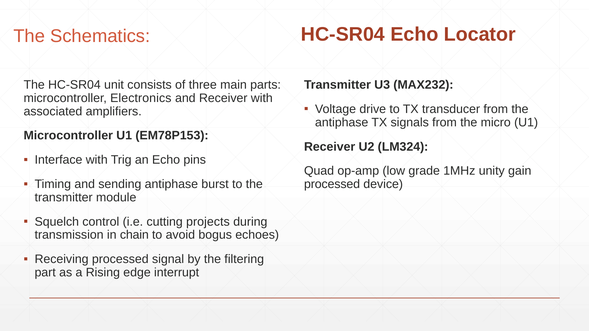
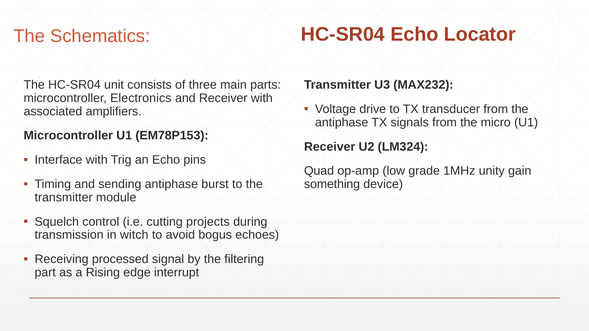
processed at (332, 184): processed -> something
chain: chain -> witch
